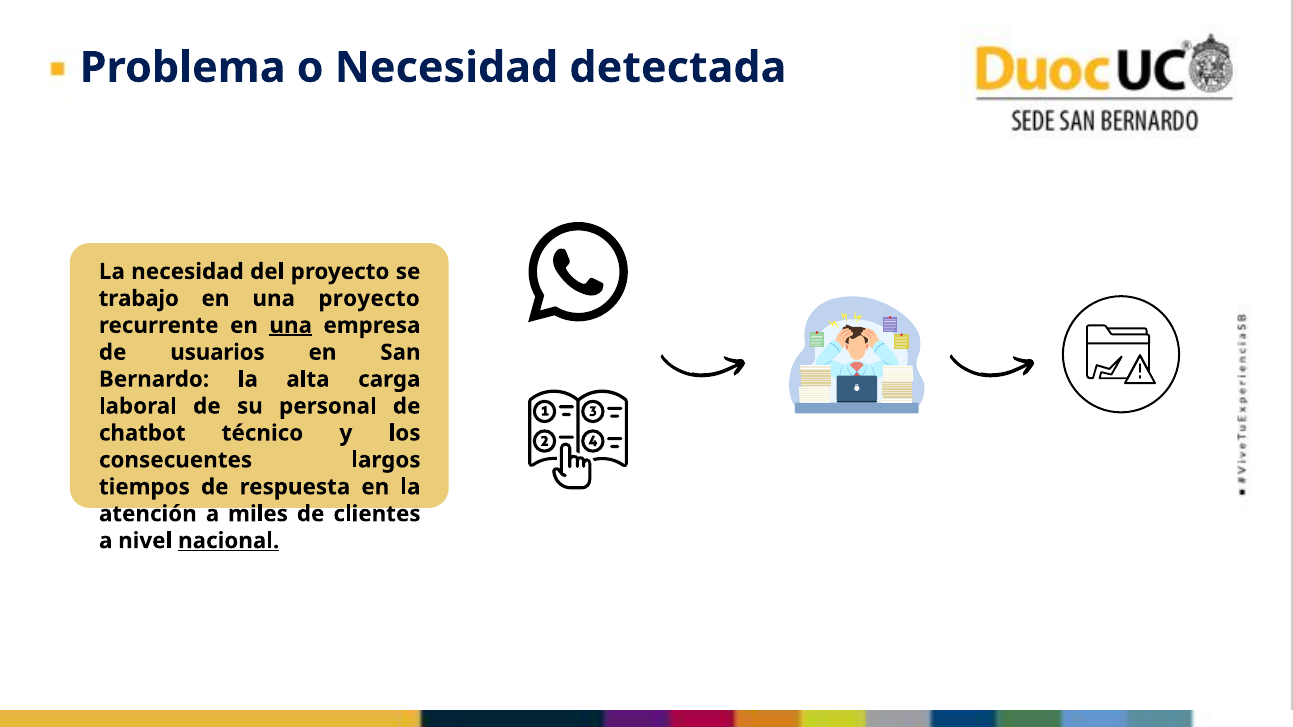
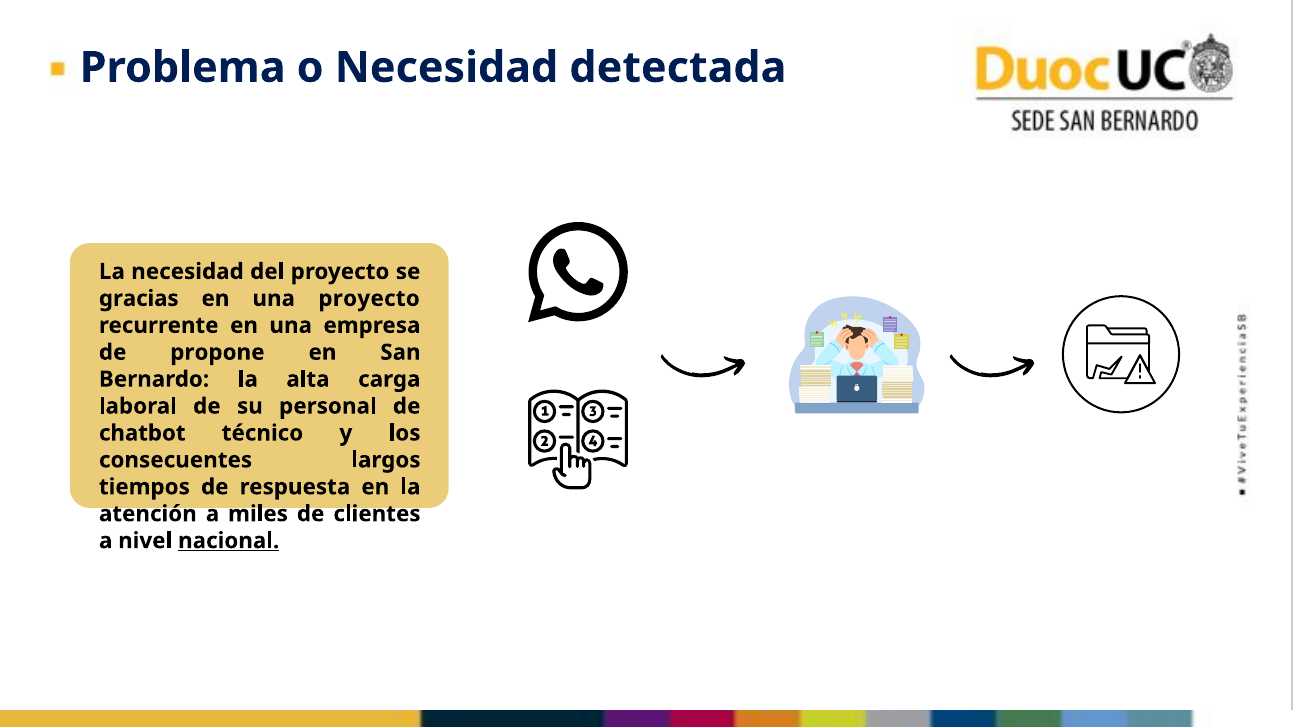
trabajo: trabajo -> gracias
una at (291, 326) underline: present -> none
usuarios: usuarios -> propone
